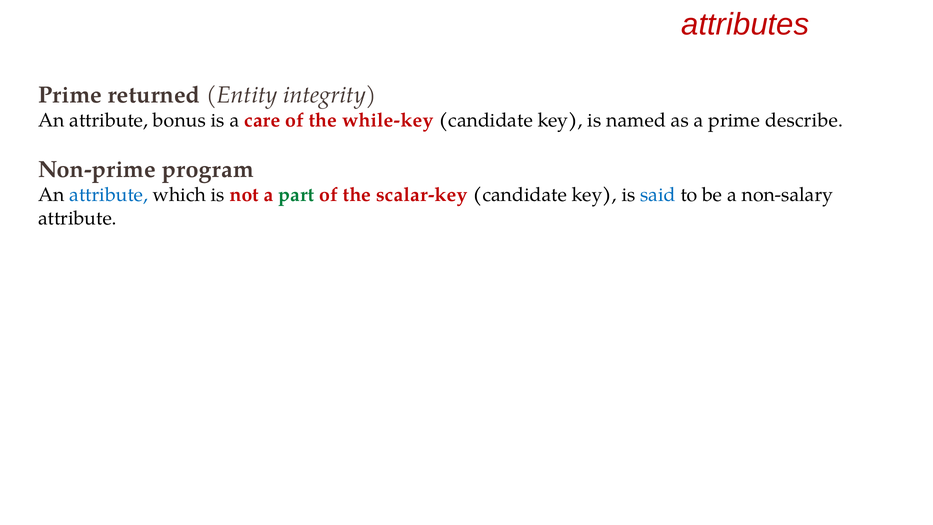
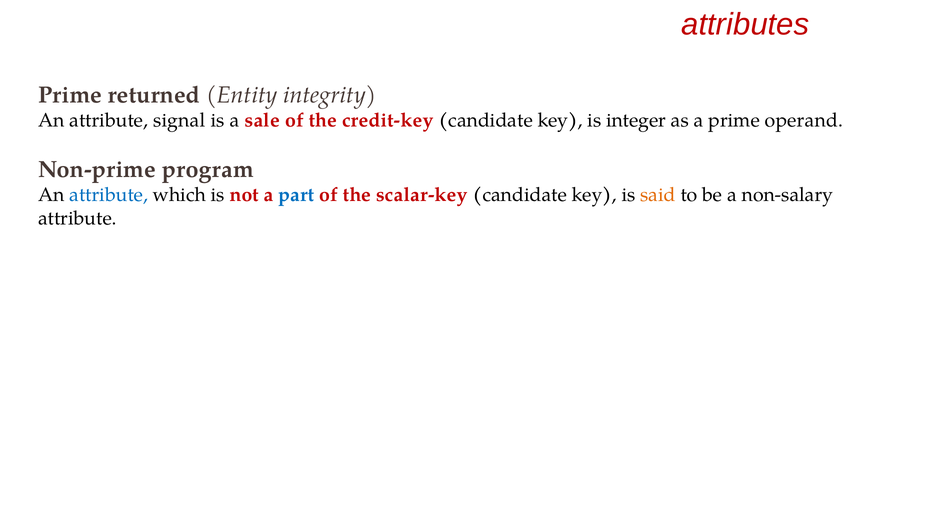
bonus: bonus -> signal
care: care -> sale
while-key: while-key -> credit-key
named: named -> integer
describe: describe -> operand
part colour: green -> blue
said colour: blue -> orange
